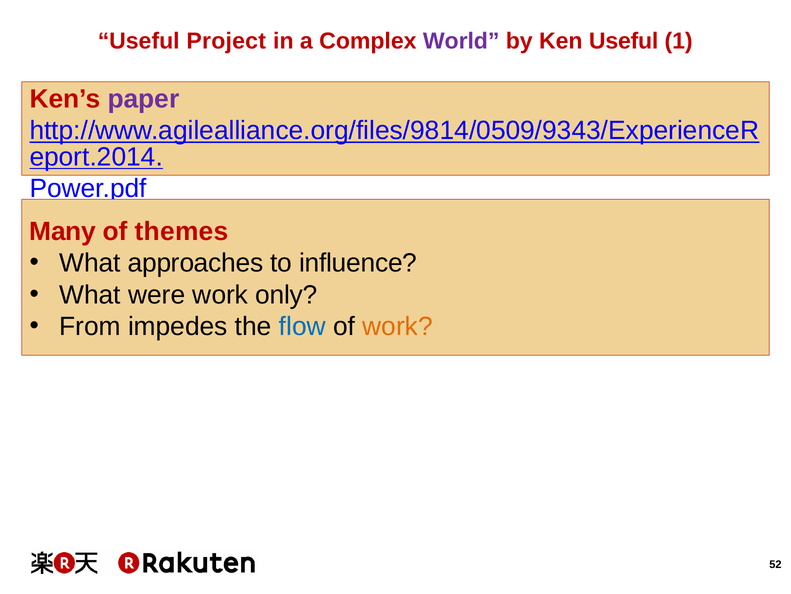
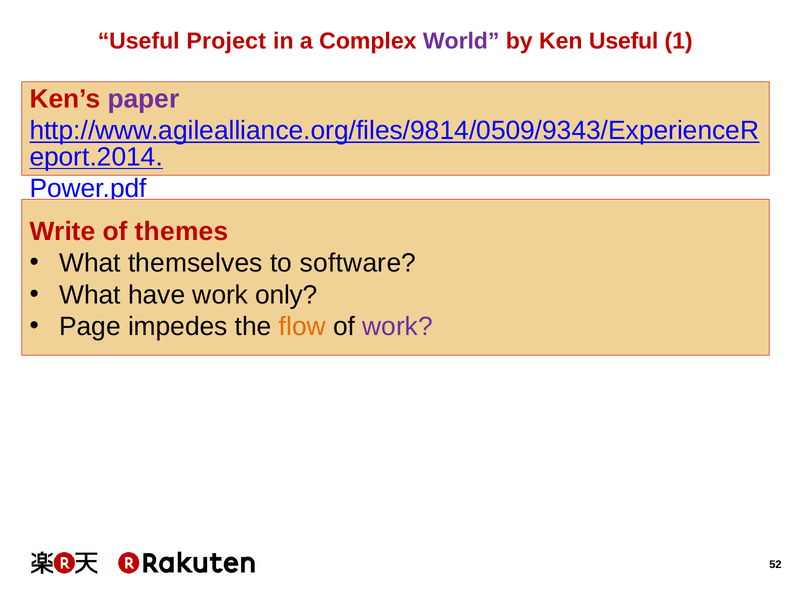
Many: Many -> Write
approaches: approaches -> themselves
influence: influence -> software
were: were -> have
From: From -> Page
flow colour: blue -> orange
work at (398, 326) colour: orange -> purple
